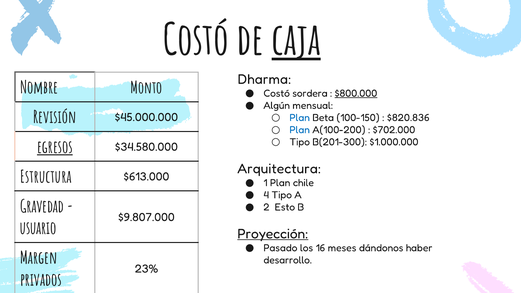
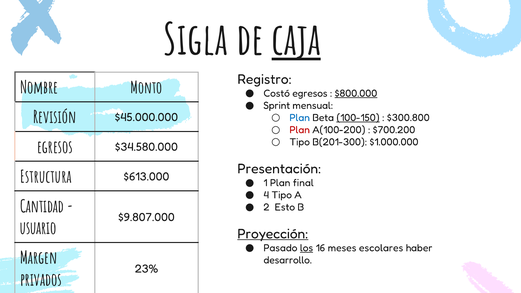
Costó at (196, 40): Costó -> Sigla
Dharma: Dharma -> Registro
Costó sordera: sordera -> egresos
Algún: Algún -> Sprint
100-150 underline: none -> present
$820.836: $820.836 -> $300.800
Plan at (300, 130) colour: blue -> red
$702.000: $702.000 -> $700.200
egresos at (55, 147) underline: present -> none
Arquitectura: Arquitectura -> Presentación
chile: chile -> final
Gravedad: Gravedad -> Cantidad
los underline: none -> present
dándonos: dándonos -> escolares
